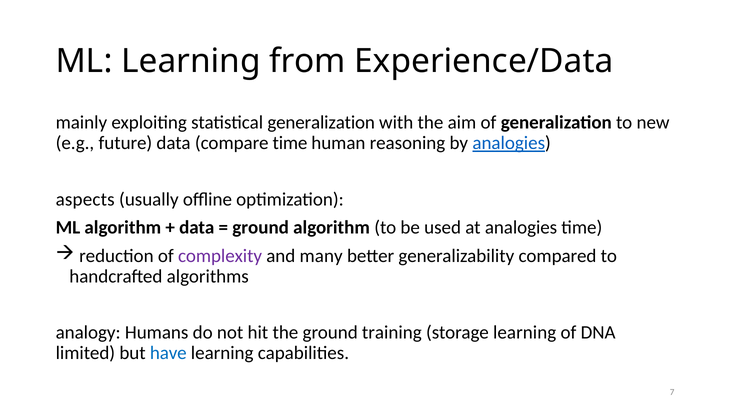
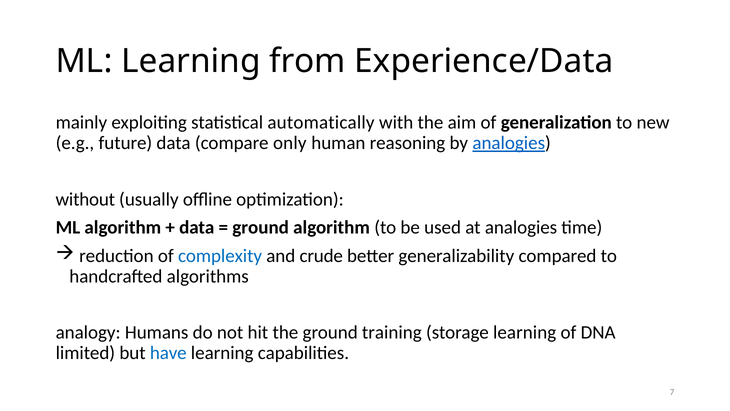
statistical generalization: generalization -> automatically
compare time: time -> only
aspects: aspects -> without
complexity colour: purple -> blue
many: many -> crude
